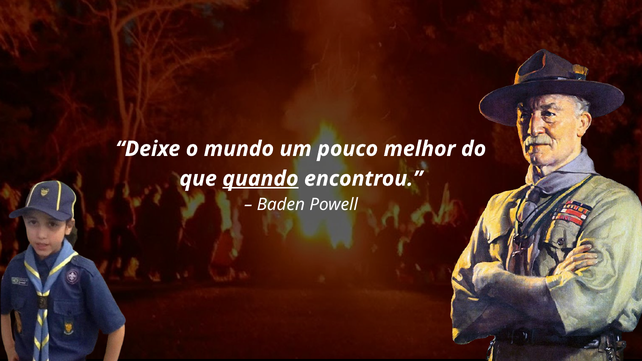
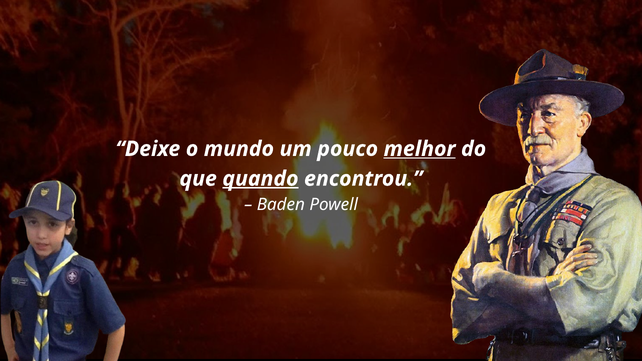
melhor underline: none -> present
